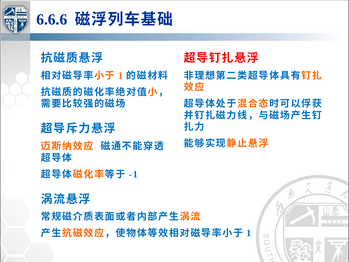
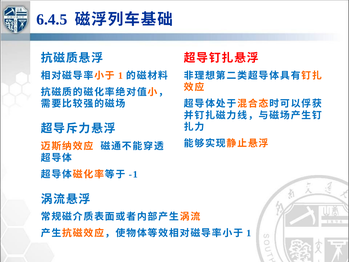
6.6.6: 6.6.6 -> 6.4.5
